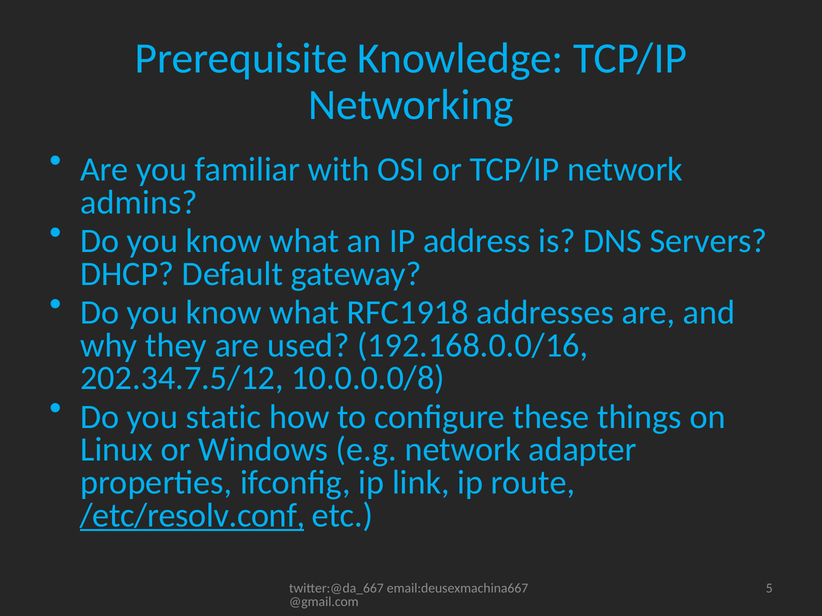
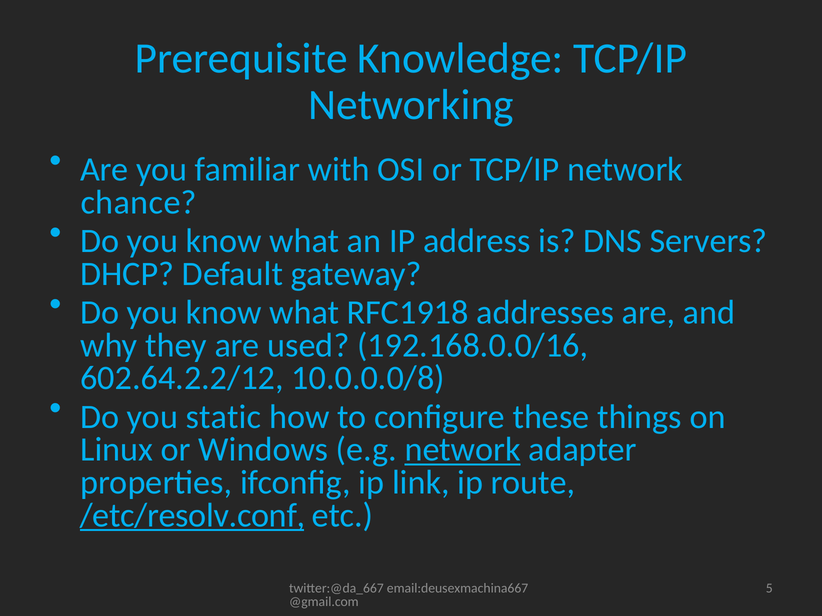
admins: admins -> chance
202.34.7.5/12: 202.34.7.5/12 -> 602.64.2.2/12
network at (463, 450) underline: none -> present
